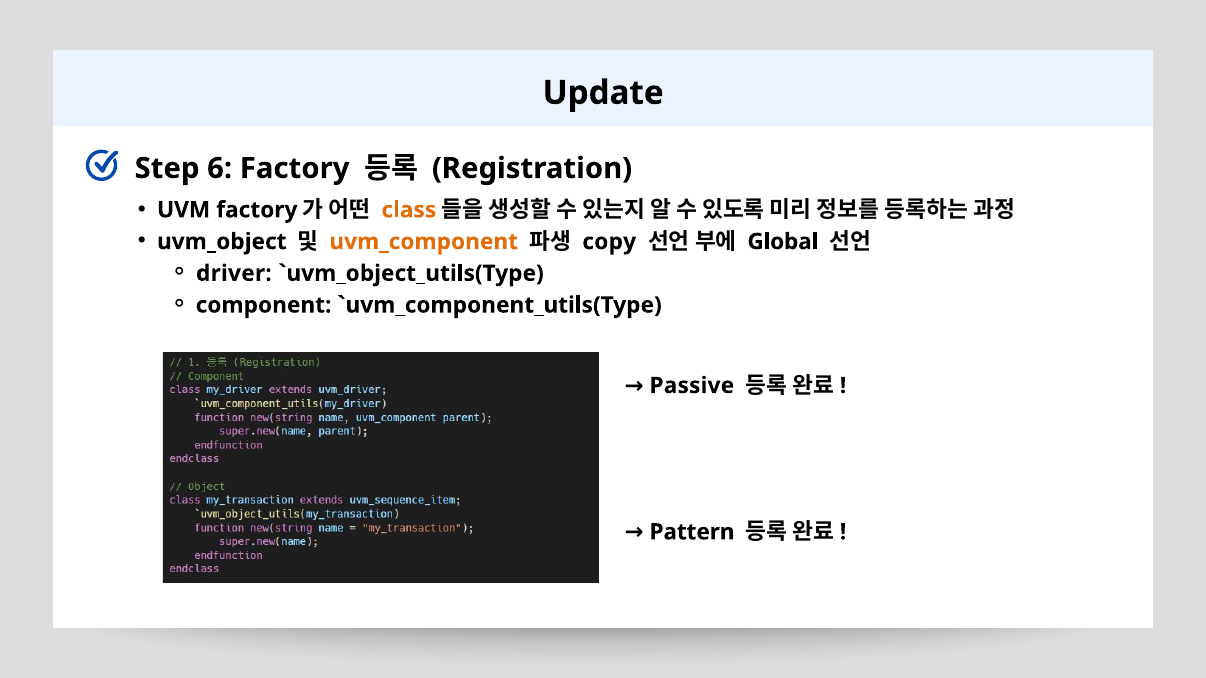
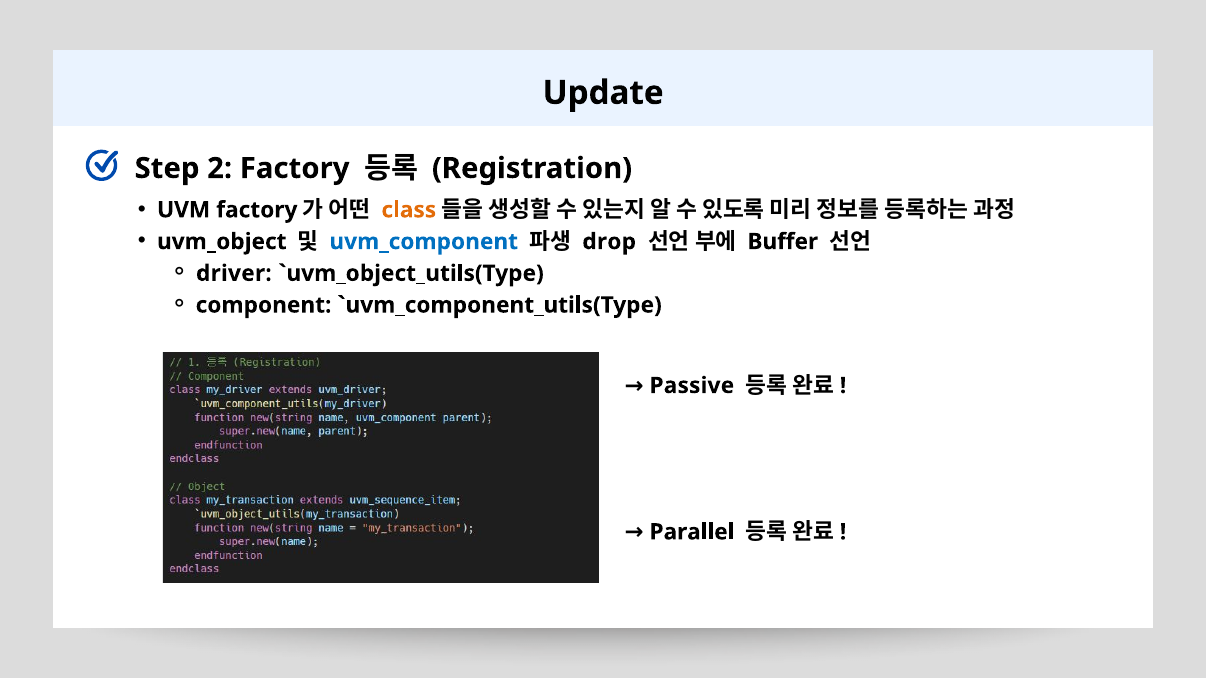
6: 6 -> 2
uvm_component colour: orange -> blue
copy: copy -> drop
Global: Global -> Buffer
Pattern: Pattern -> Parallel
